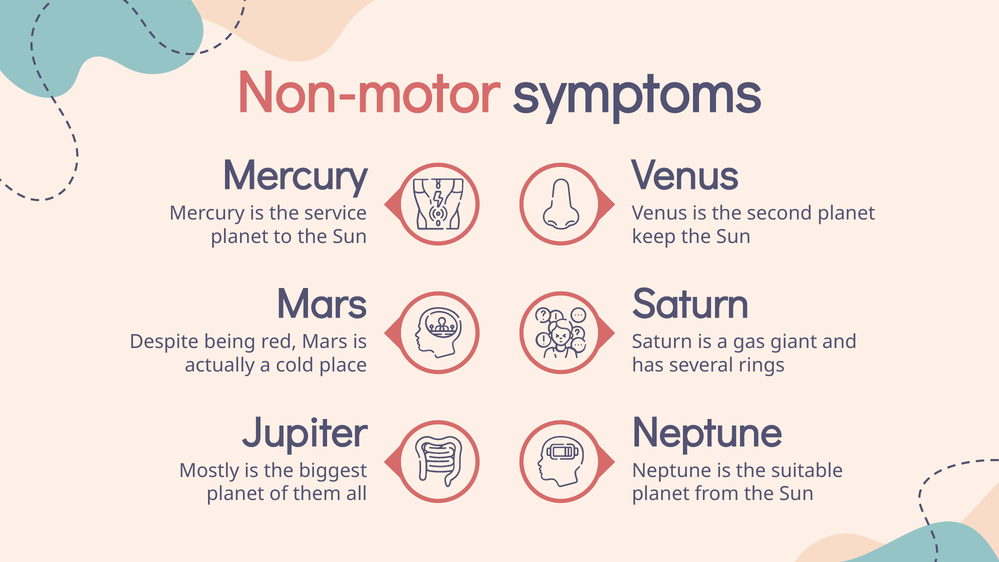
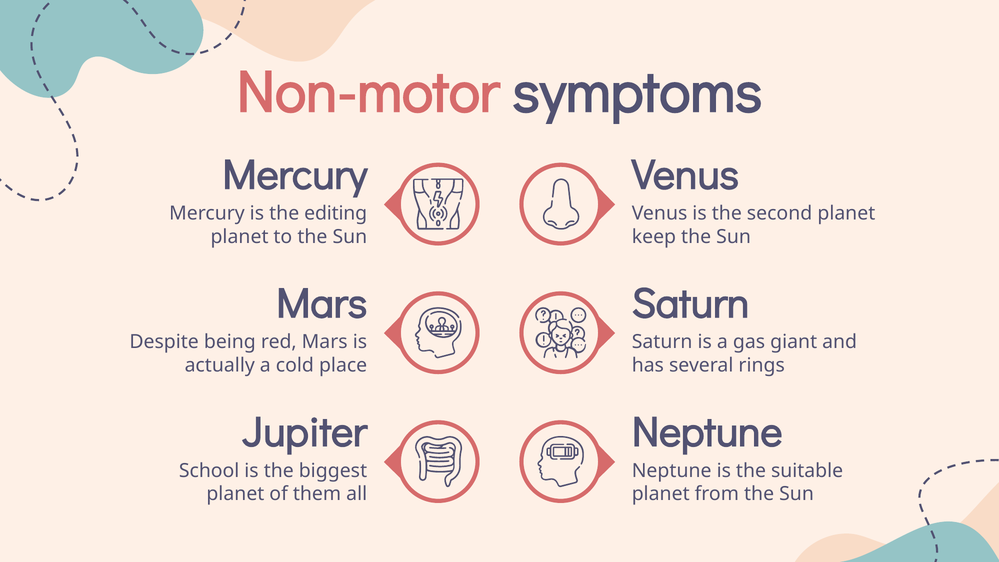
service: service -> editing
Mostly: Mostly -> School
